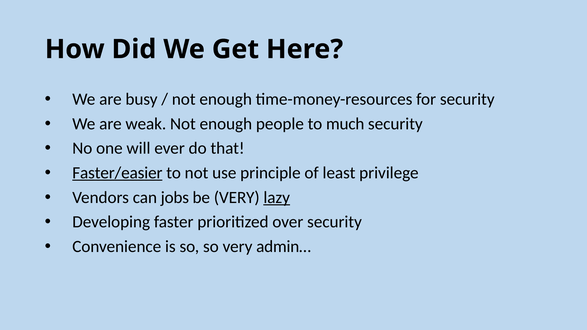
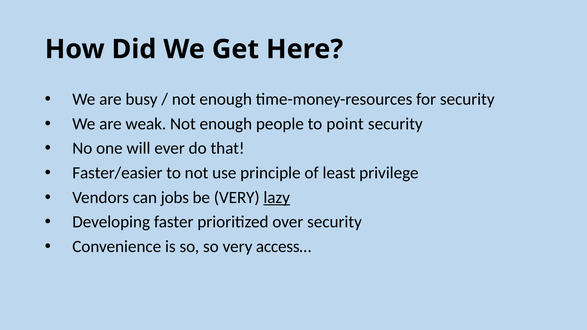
much: much -> point
Faster/easier underline: present -> none
admin…: admin… -> access…
